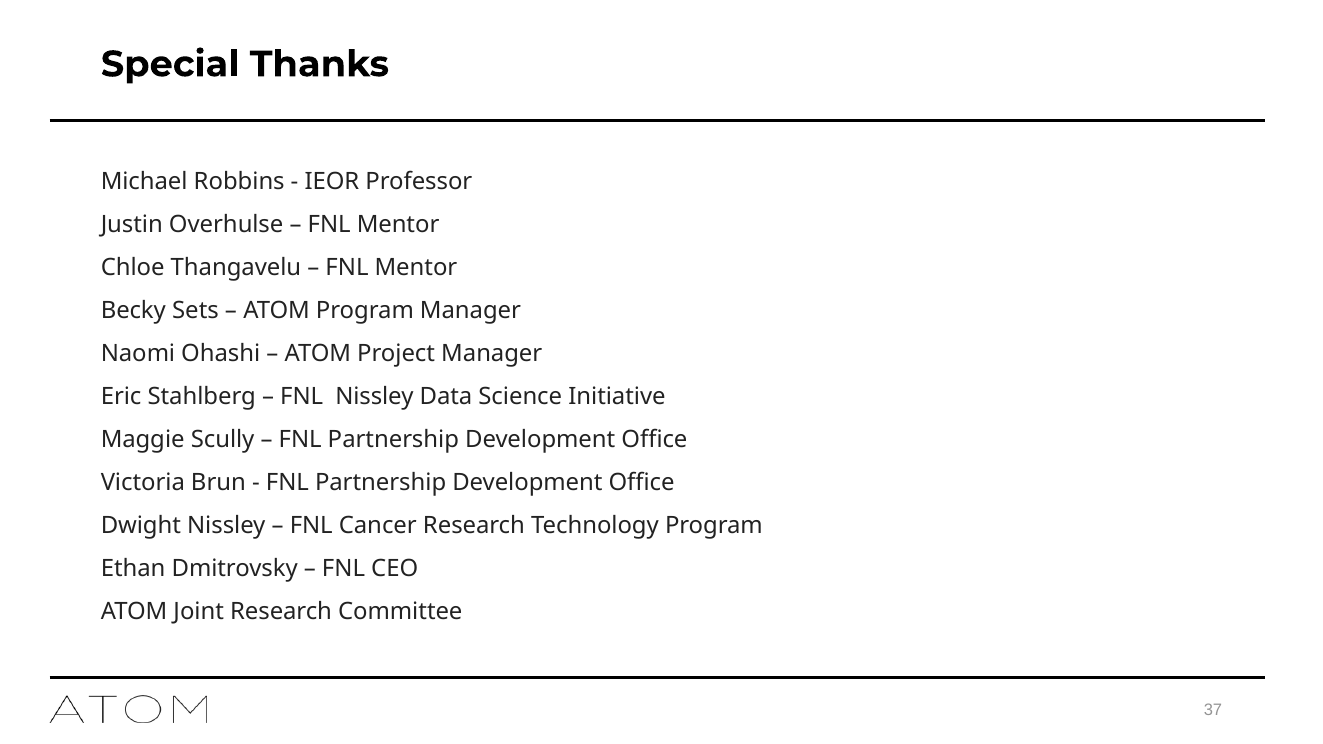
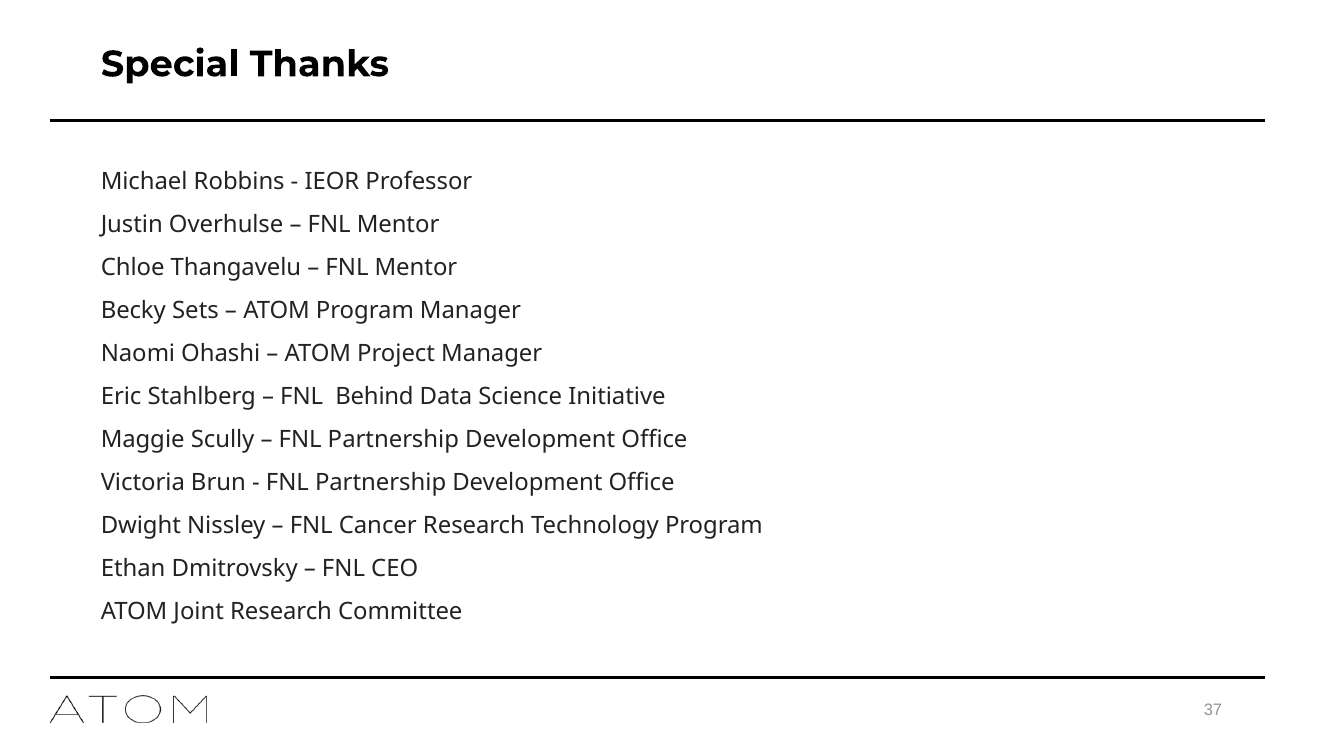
FNL Nissley: Nissley -> Behind
